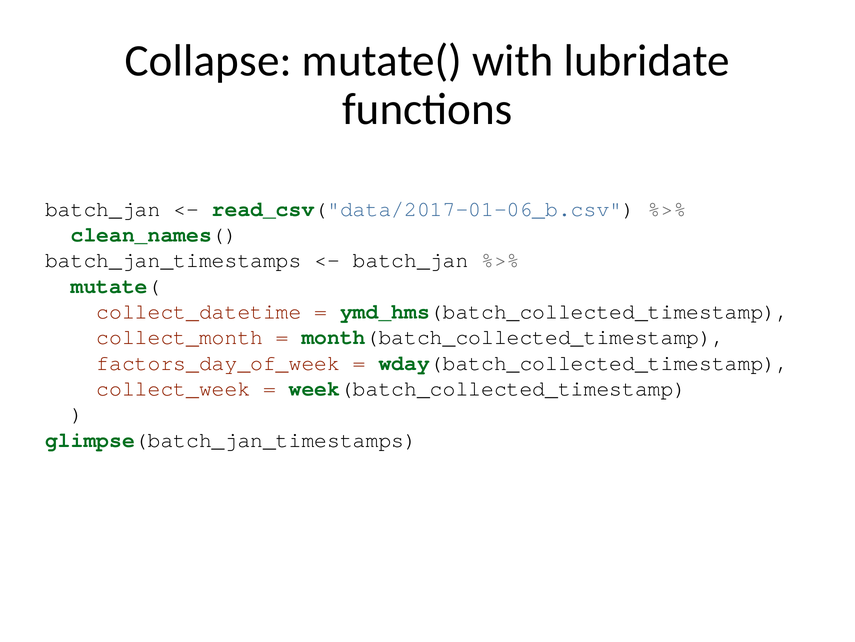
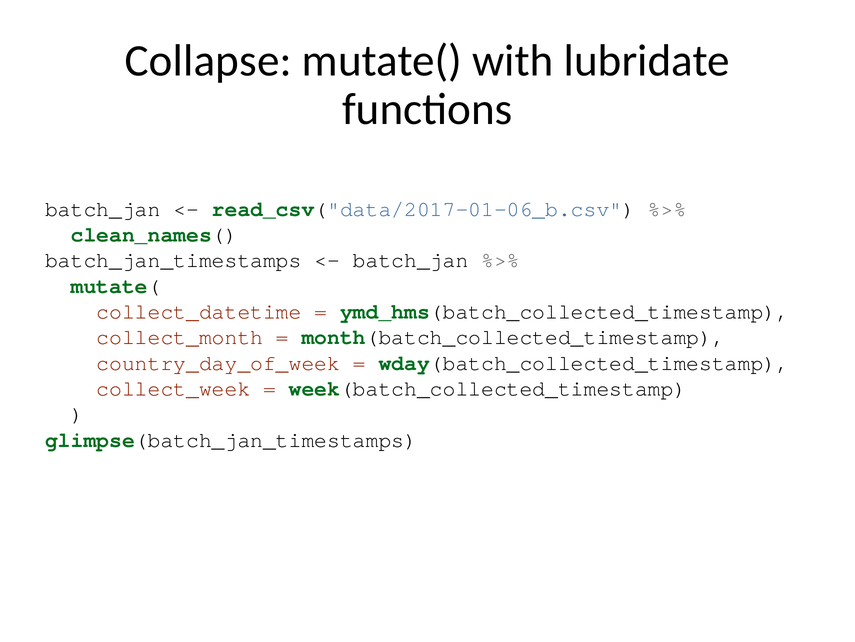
factors_day_of_week: factors_day_of_week -> country_day_of_week
